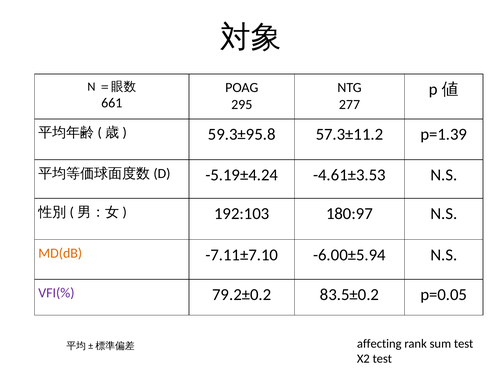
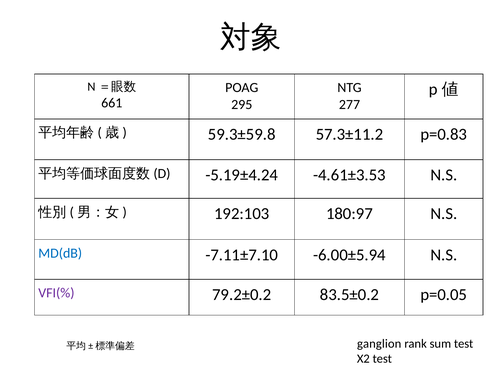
59.3±95.8: 59.3±95.8 -> 59.3±59.8
p=1.39: p=1.39 -> p=0.83
MD(dB colour: orange -> blue
affecting: affecting -> ganglion
